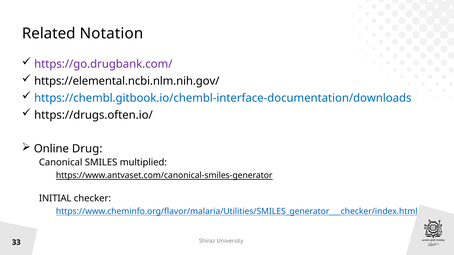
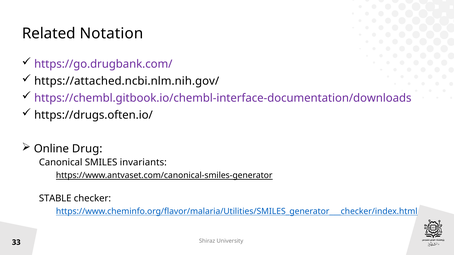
https://elemental.ncbi.nlm.nih.gov/: https://elemental.ncbi.nlm.nih.gov/ -> https://attached.ncbi.nlm.nih.gov/
https://chembl.gitbook.io/chembl-interface-documentation/downloads colour: blue -> purple
multiplied: multiplied -> invariants
INITIAL: INITIAL -> STABLE
